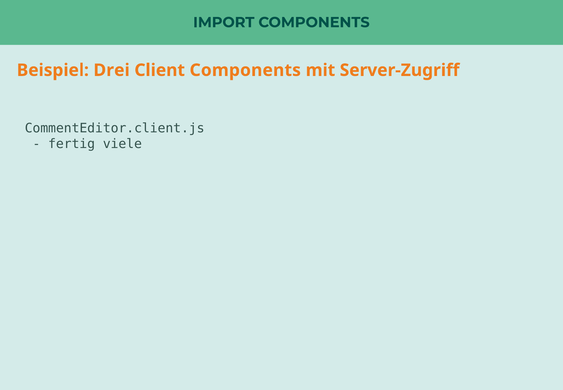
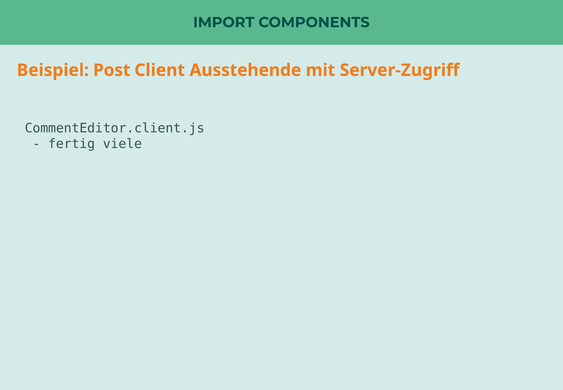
Drei: Drei -> Post
Client Components: Components -> Ausstehende
